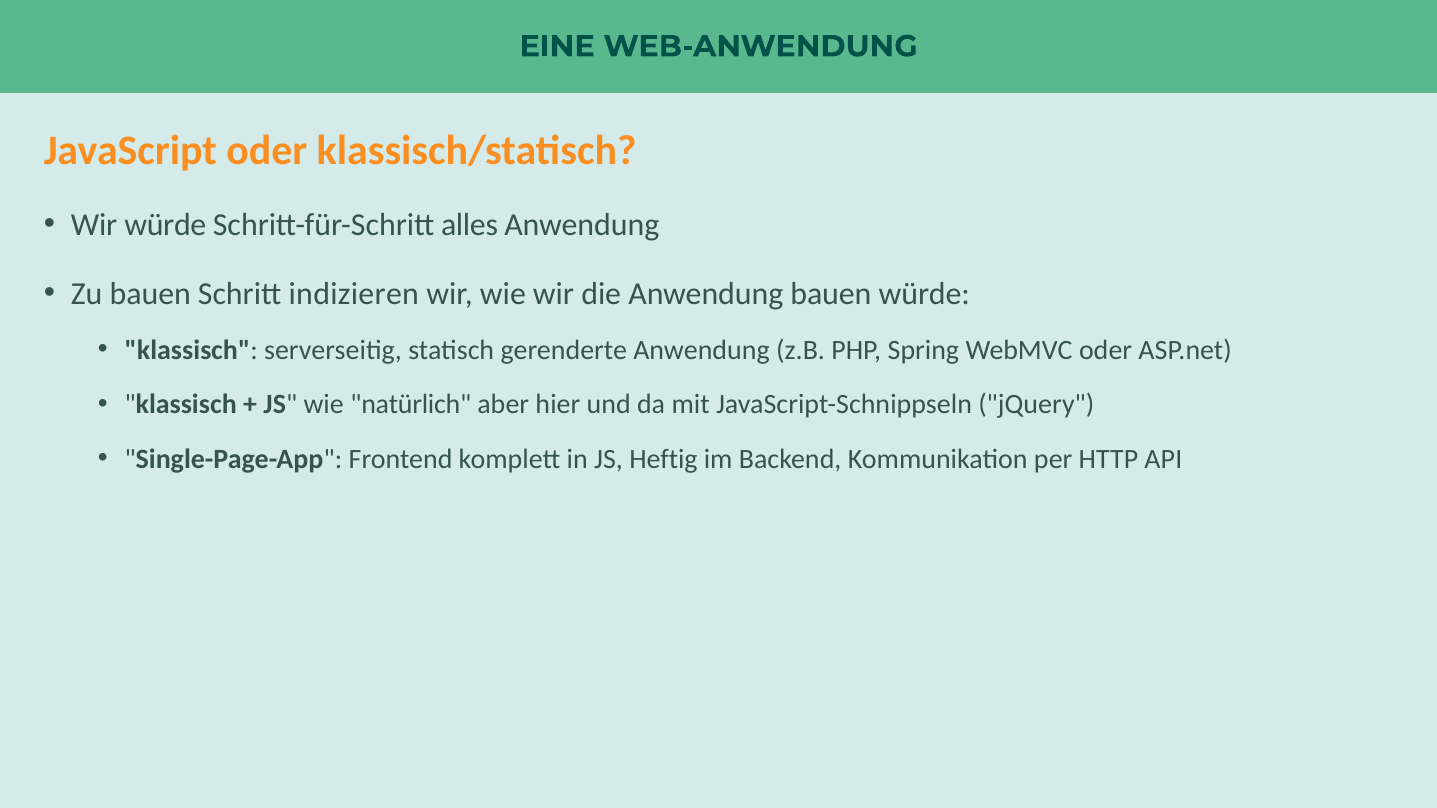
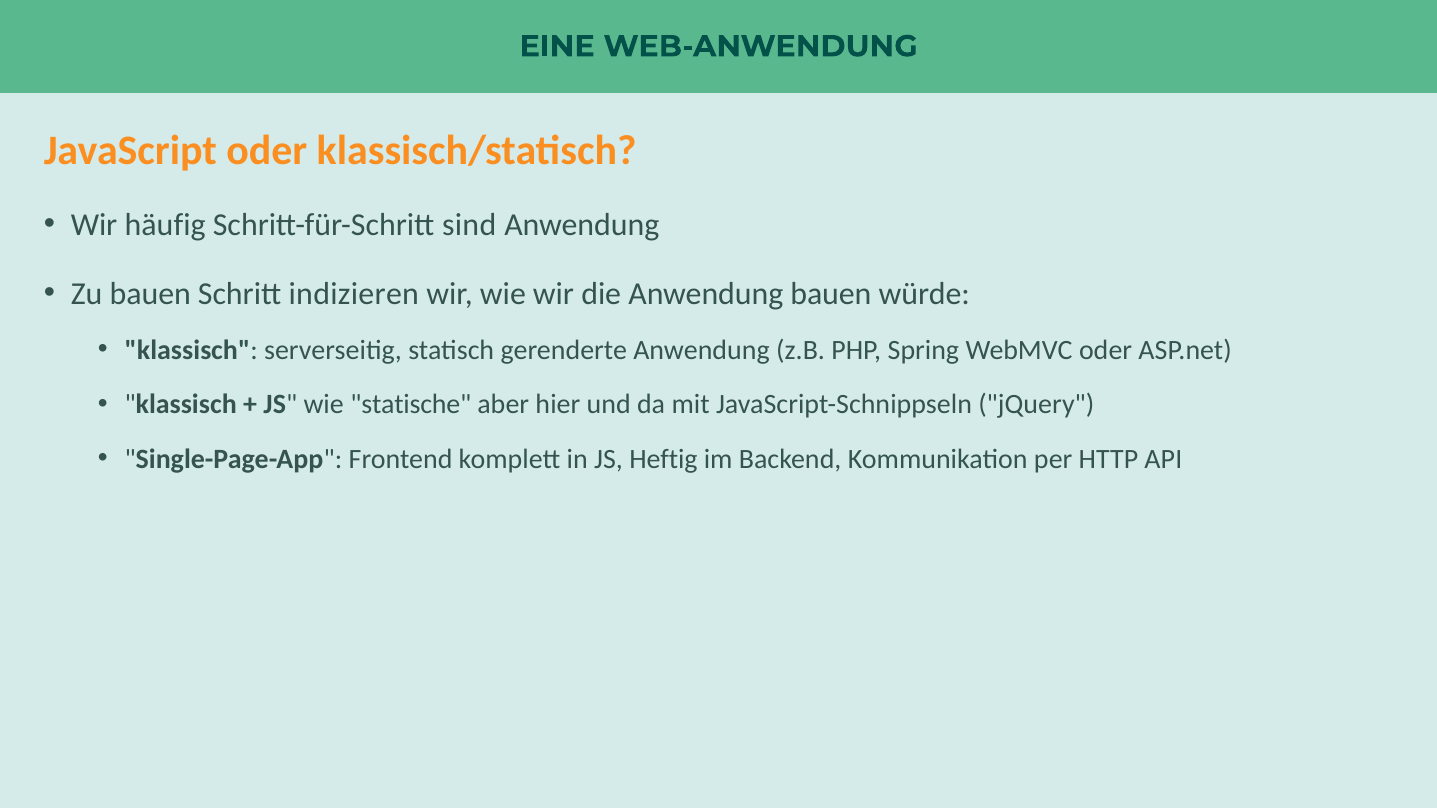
Wir würde: würde -> häufig
alles: alles -> sind
natürlich: natürlich -> statische
